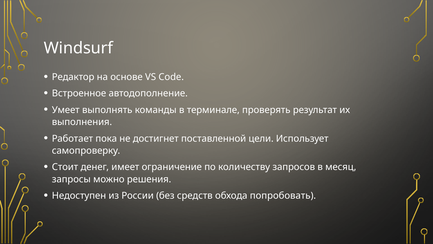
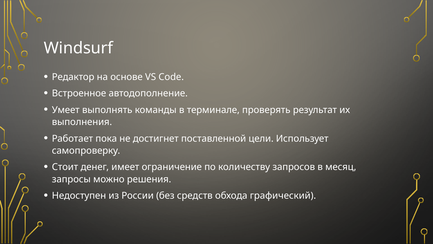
попробовать: попробовать -> графический
